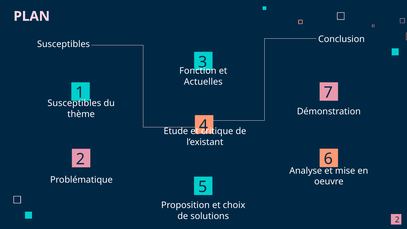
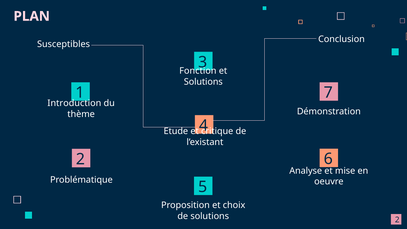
Actuelles at (203, 82): Actuelles -> Solutions
Susceptibles at (74, 103): Susceptibles -> Introduction
